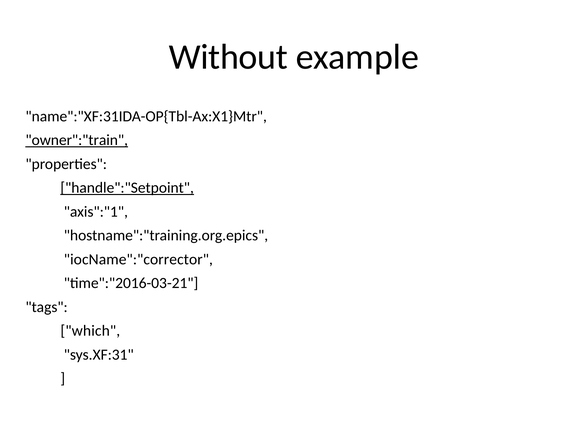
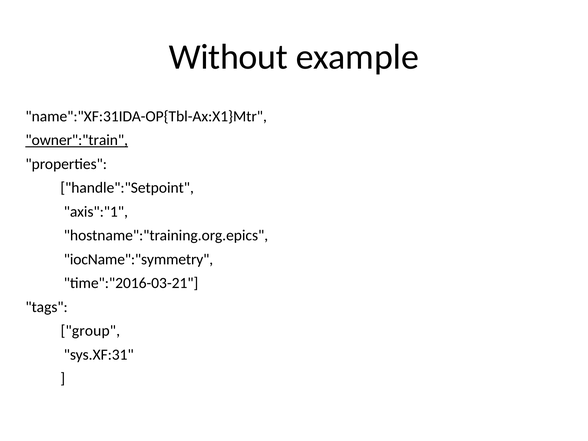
handle":"Setpoint underline: present -> none
iocName":"corrector: iocName":"corrector -> iocName":"symmetry
which: which -> group
